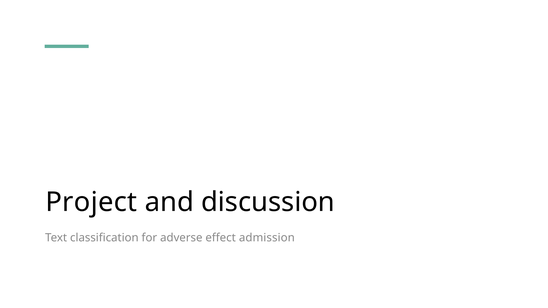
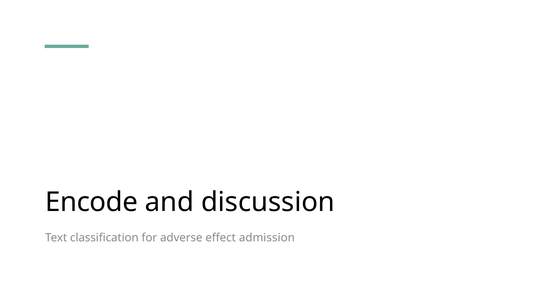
Project: Project -> Encode
